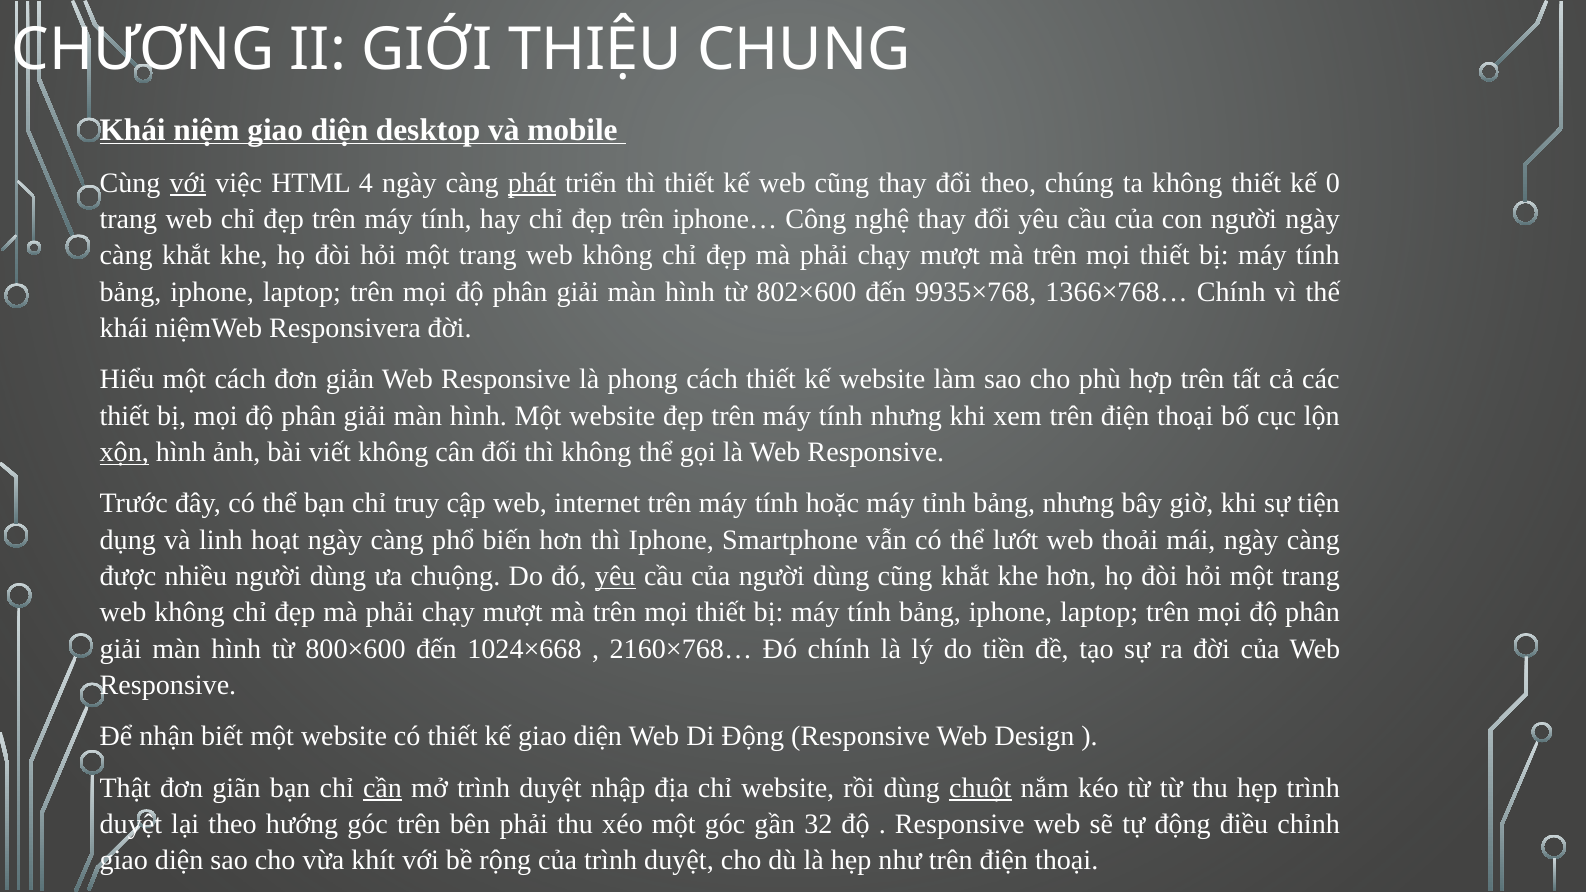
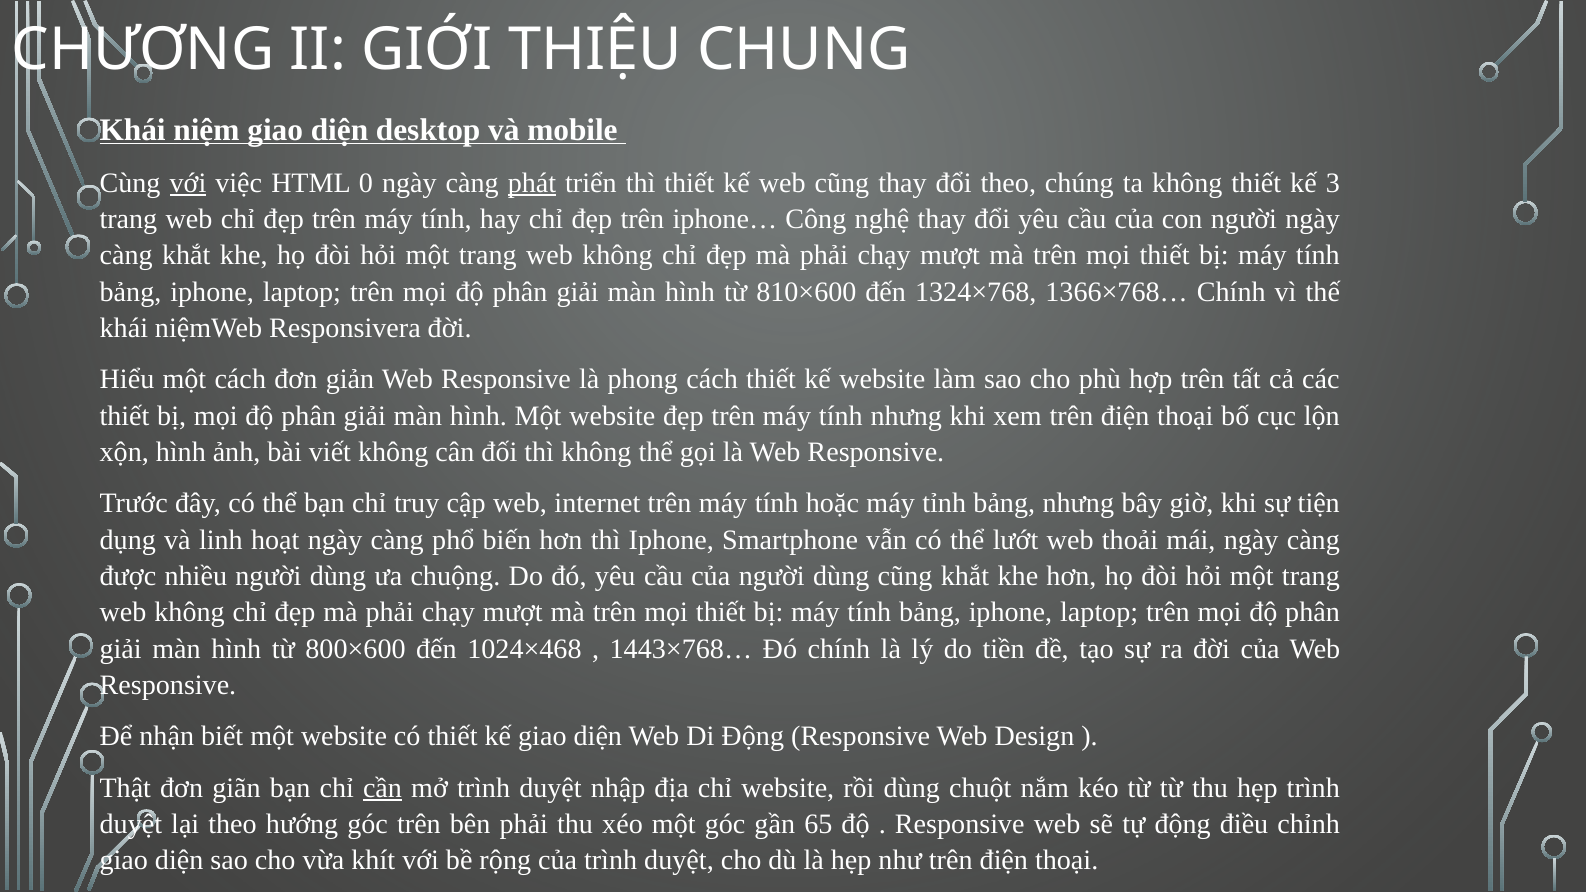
4: 4 -> 0
0: 0 -> 3
802×600: 802×600 -> 810×600
9935×768: 9935×768 -> 1324×768
xộn underline: present -> none
yêu at (615, 576) underline: present -> none
1024×668: 1024×668 -> 1024×468
2160×768…: 2160×768… -> 1443×768…
chuột underline: present -> none
32: 32 -> 65
